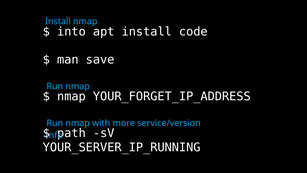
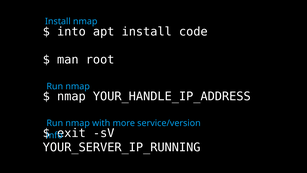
save: save -> root
YOUR_FORGET_IP_ADDRESS: YOUR_FORGET_IP_ADDRESS -> YOUR_HANDLE_IP_ADDRESS
path: path -> exit
